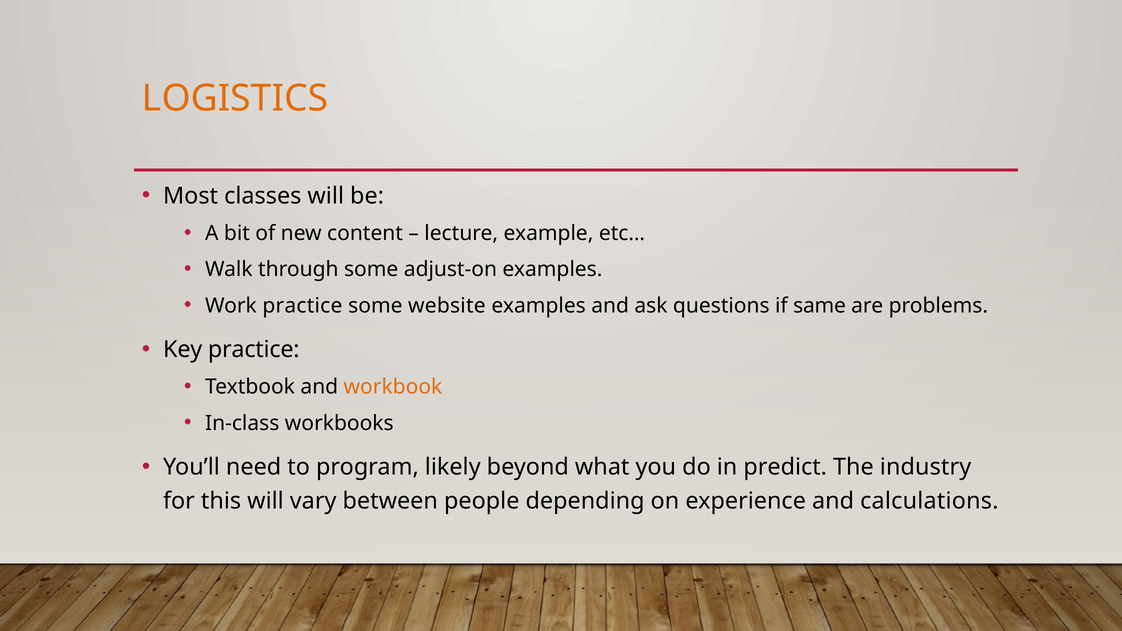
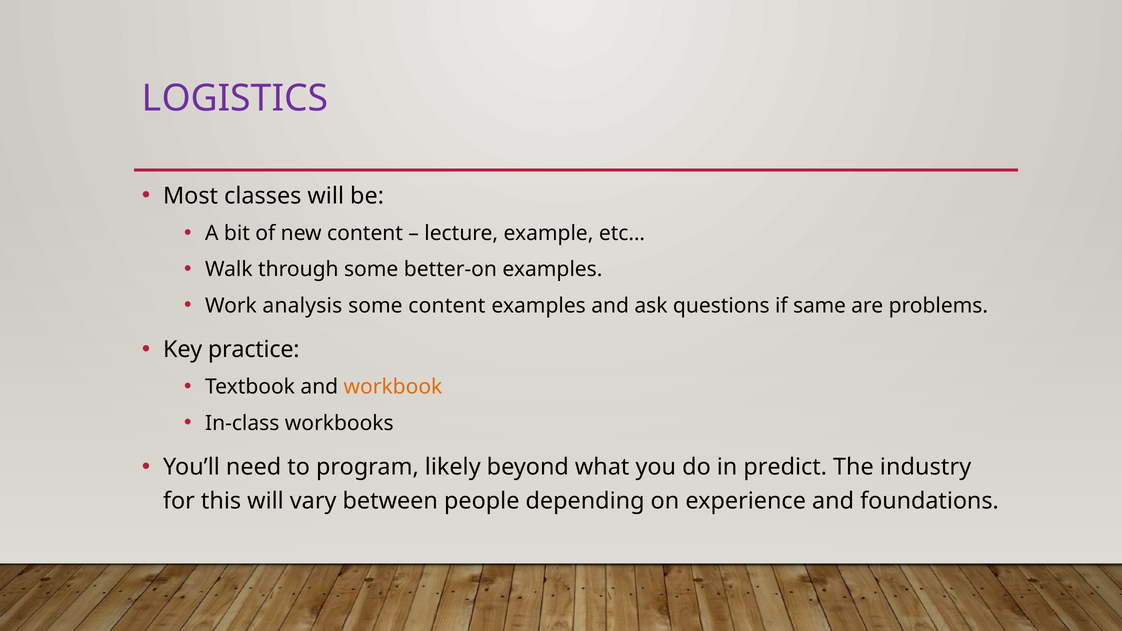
LOGISTICS colour: orange -> purple
adjust-on: adjust-on -> better-on
Work practice: practice -> analysis
some website: website -> content
calculations: calculations -> foundations
